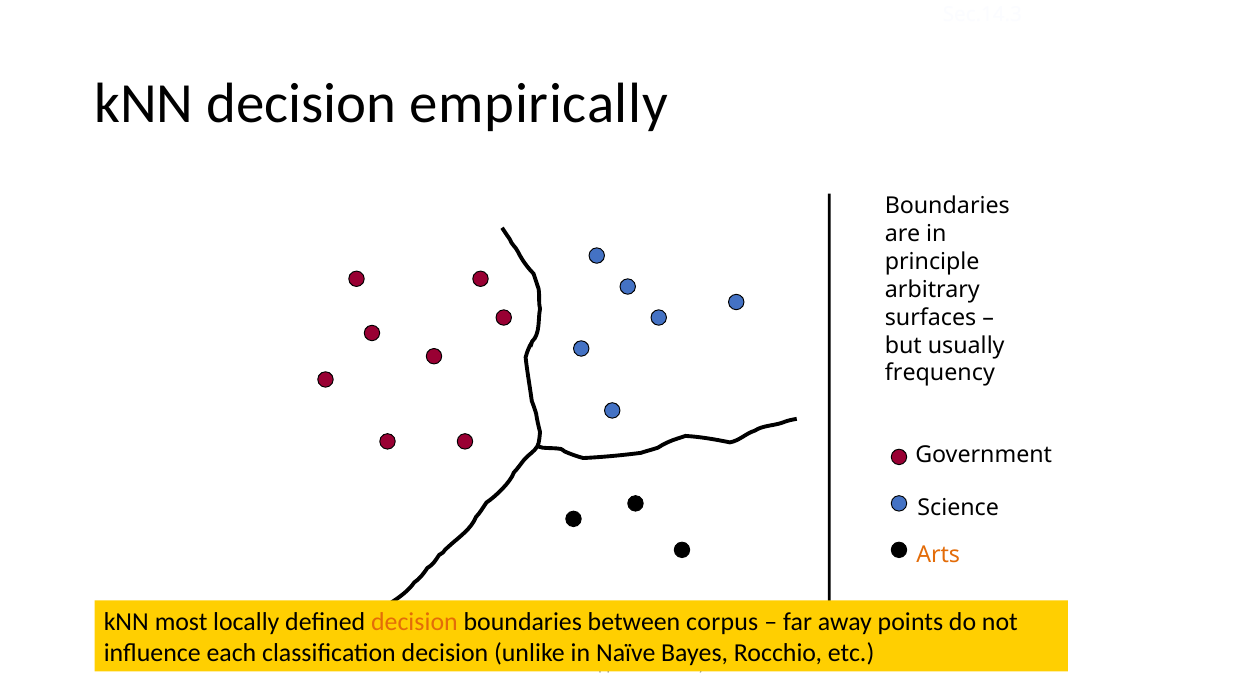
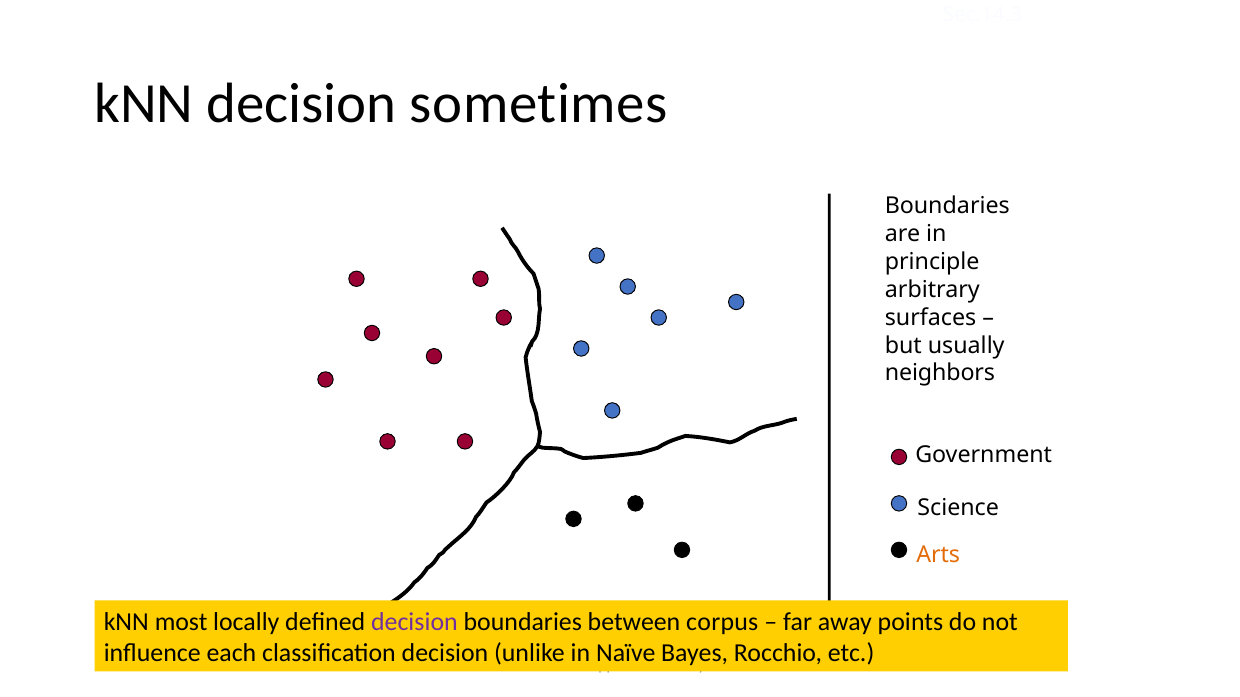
empirically: empirically -> sometimes
frequency: frequency -> neighbors
decision at (414, 623) colour: orange -> purple
